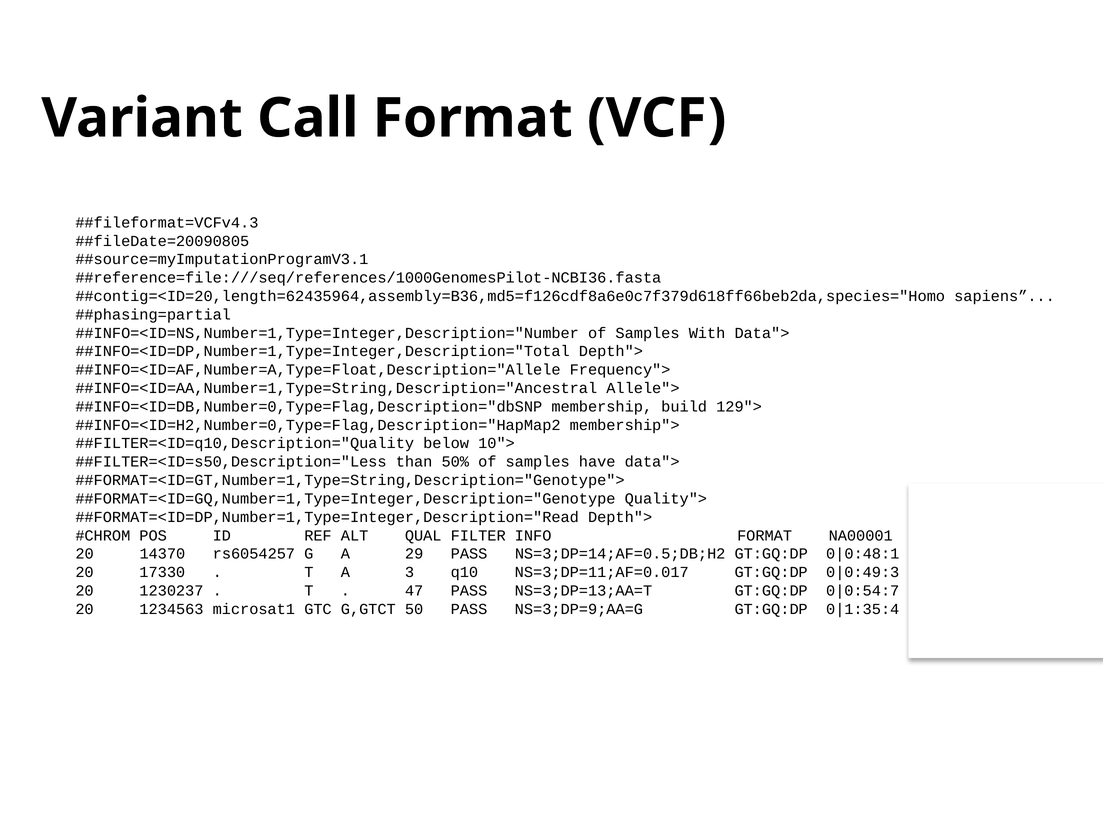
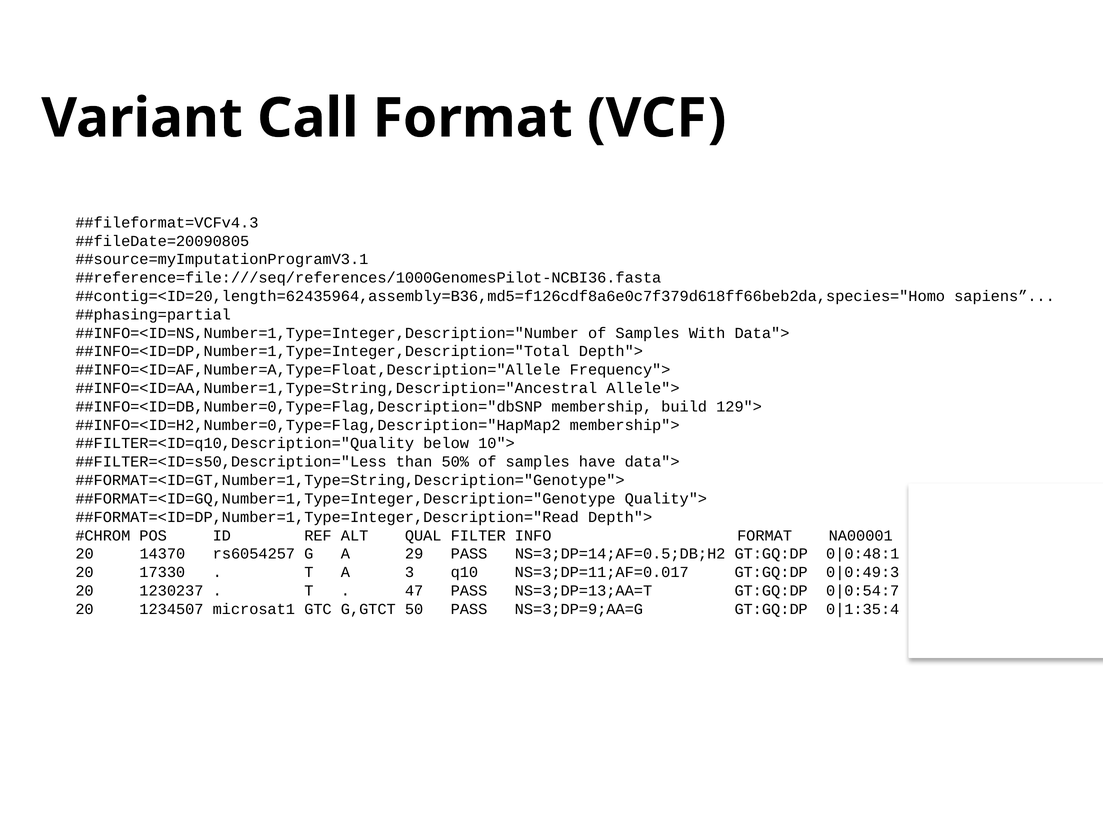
1234563: 1234563 -> 1234507
